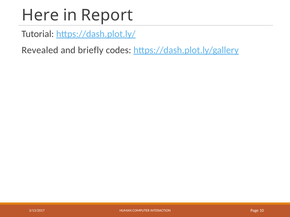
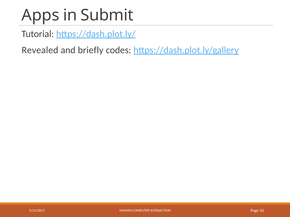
Here: Here -> Apps
Report: Report -> Submit
